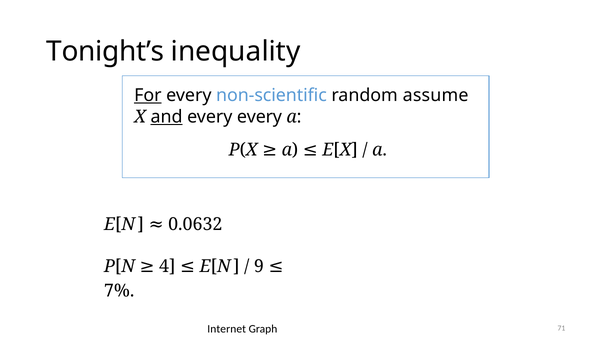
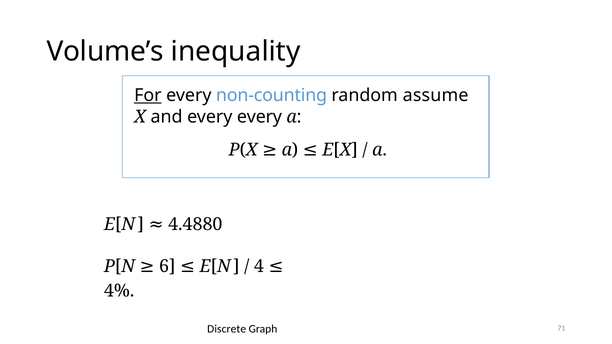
Tonight’s: Tonight’s -> Volume’s
non-scientific: non-scientific -> non-counting
and underline: present -> none
0.0632: 0.0632 -> 4.4880
9: 9 -> 4
4: 4 -> 6
7%: 7% -> 4%
Internet: Internet -> Discrete
